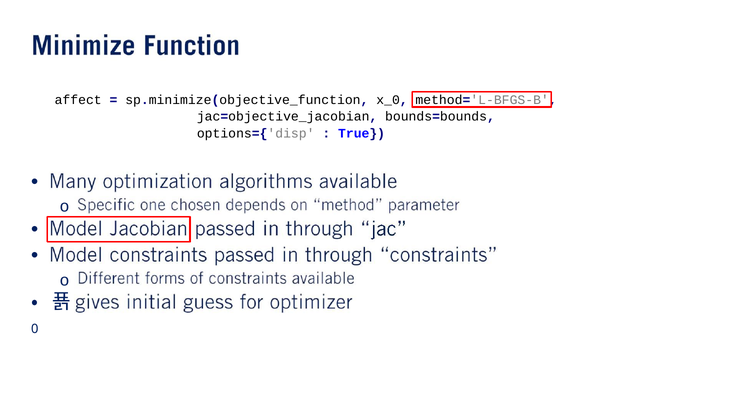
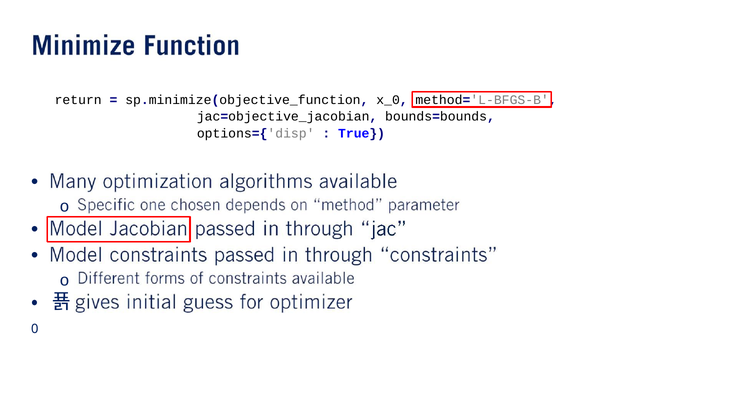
affect: affect -> return
